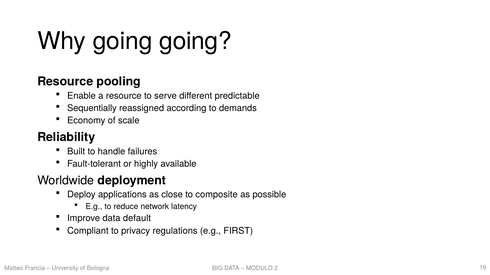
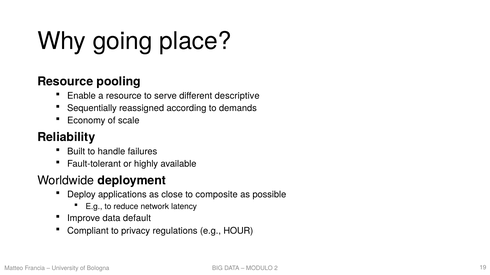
going going: going -> place
predictable: predictable -> descriptive
FIRST: FIRST -> HOUR
